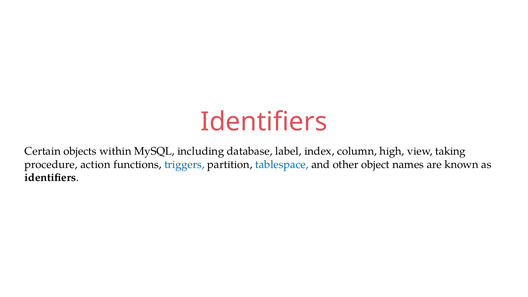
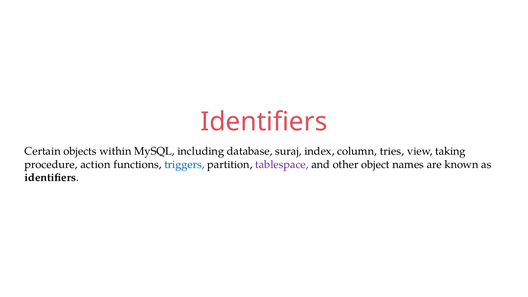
label: label -> suraj
high: high -> tries
tablespace colour: blue -> purple
